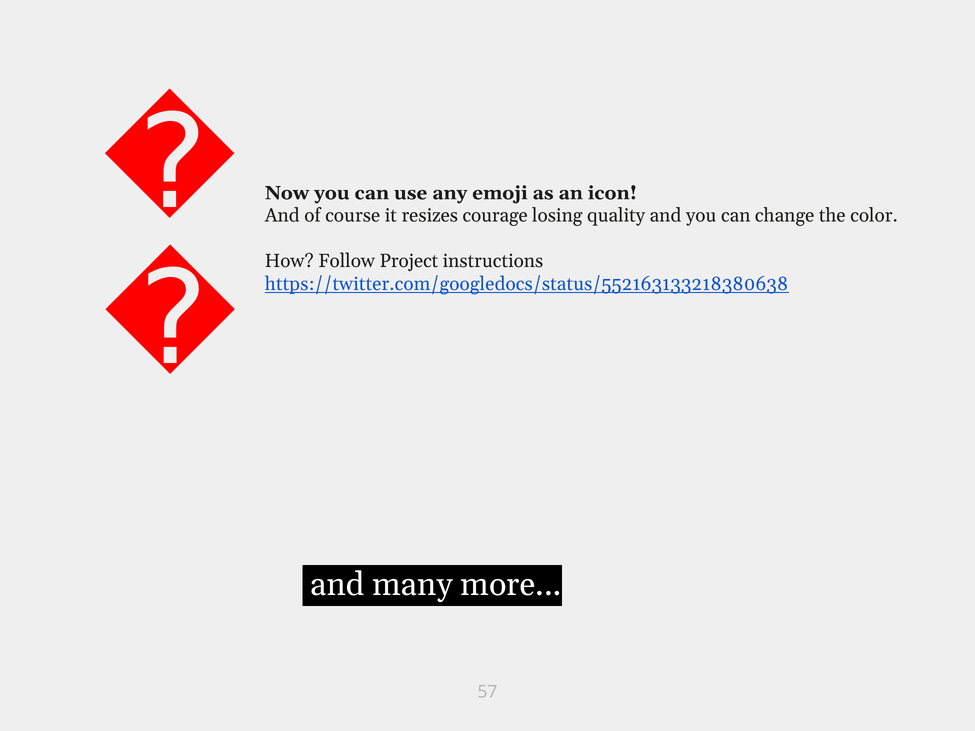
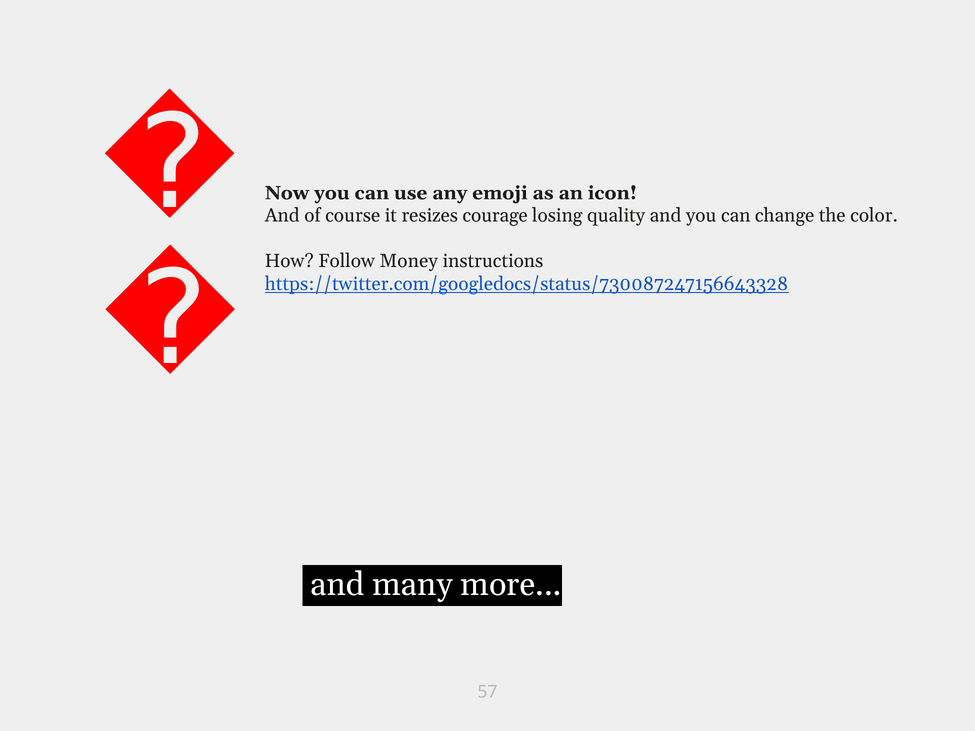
Project: Project -> Money
https://twitter.com/googledocs/status/552163133218380638: https://twitter.com/googledocs/status/552163133218380638 -> https://twitter.com/googledocs/status/730087247156643328
